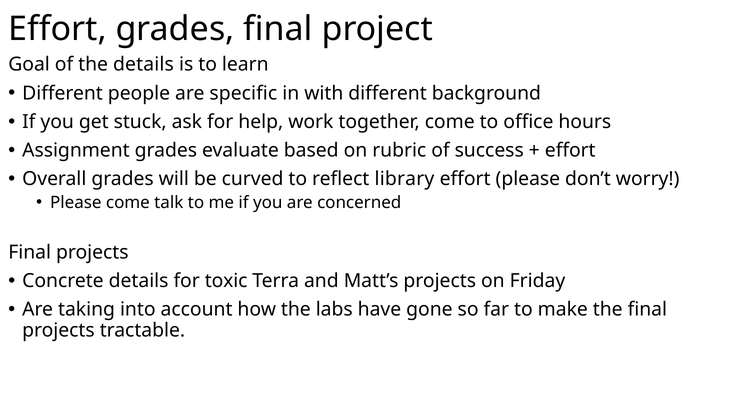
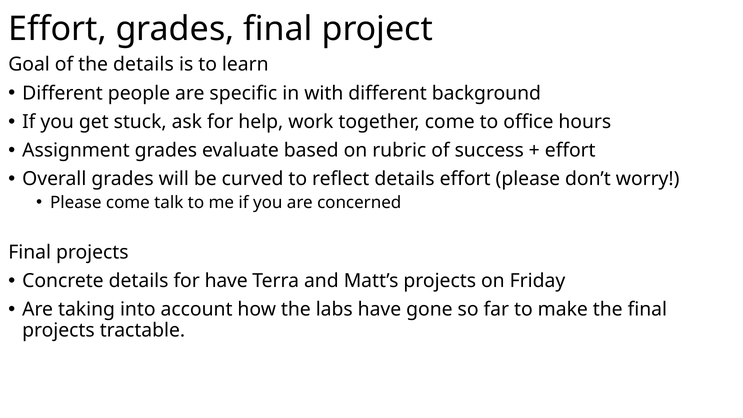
reflect library: library -> details
for toxic: toxic -> have
